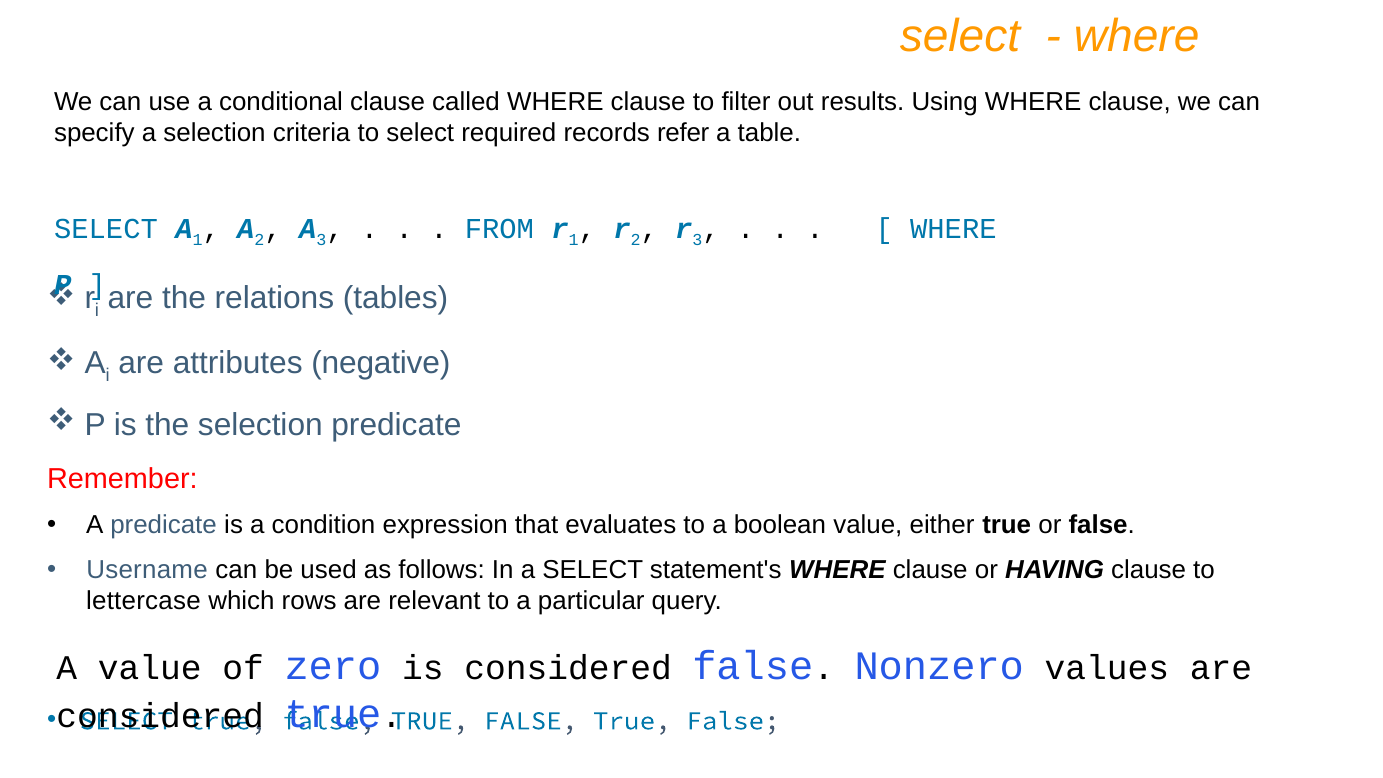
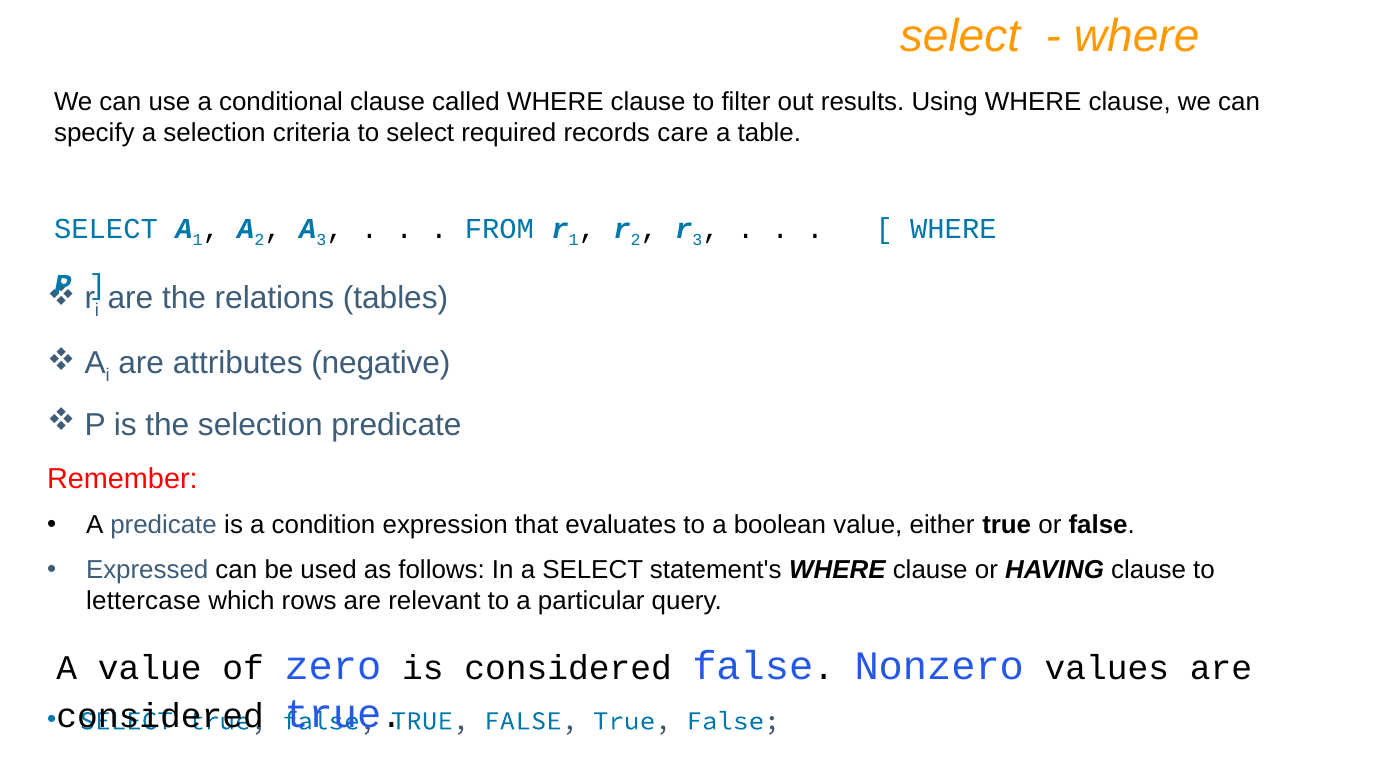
refer: refer -> care
Username: Username -> Expressed
